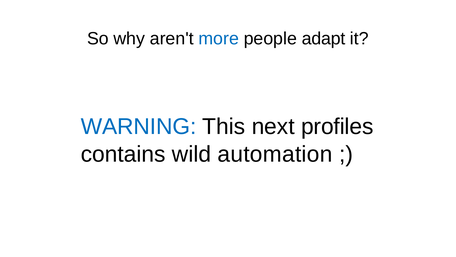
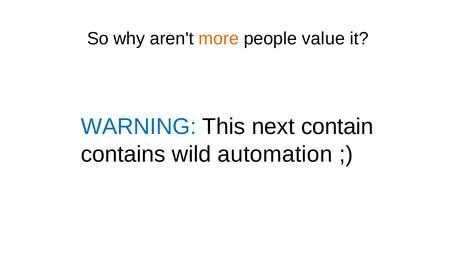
more colour: blue -> orange
adapt: adapt -> value
profiles: profiles -> contain
